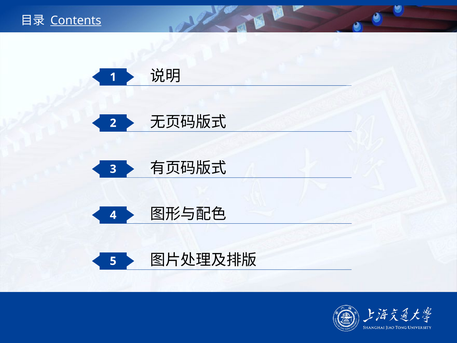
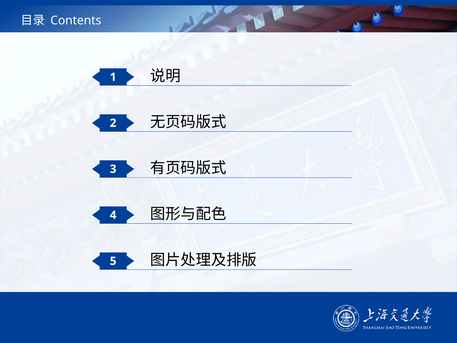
Contents underline: present -> none
